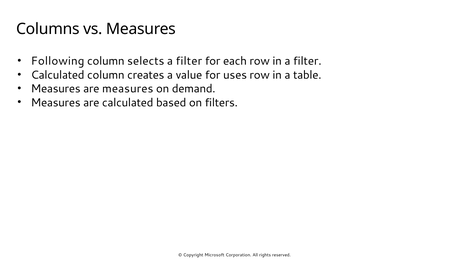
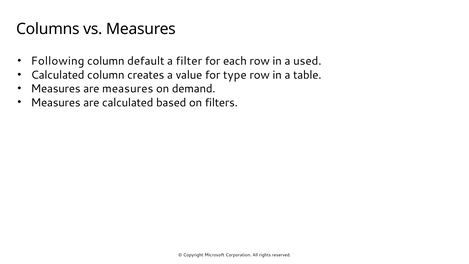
selects: selects -> default
in a filter: filter -> used
uses: uses -> type
